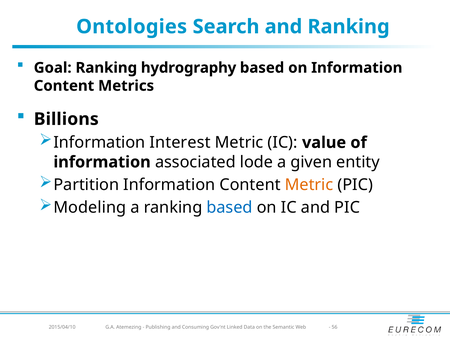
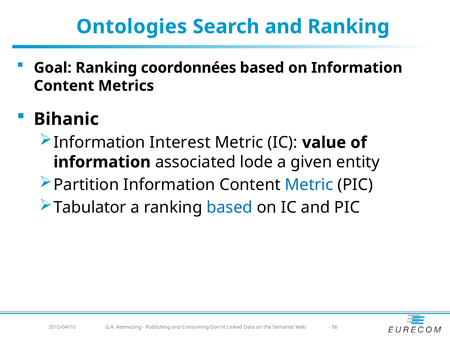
hydrography: hydrography -> coordonnées
Billions: Billions -> Bihanic
Metric at (309, 185) colour: orange -> blue
Modeling: Modeling -> Tabulator
